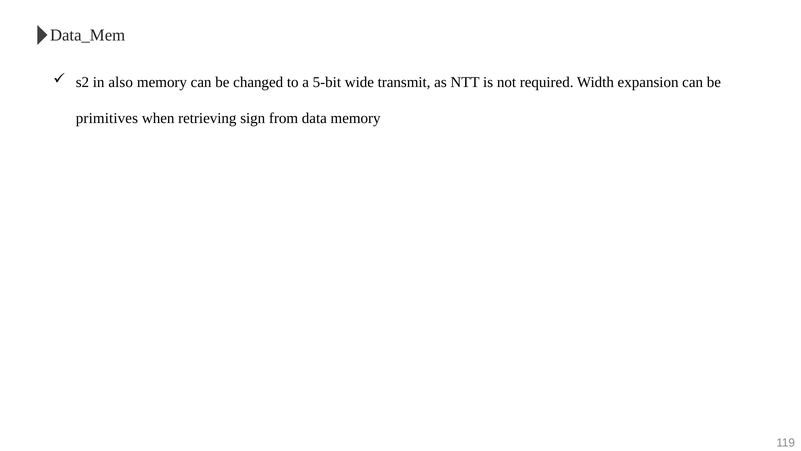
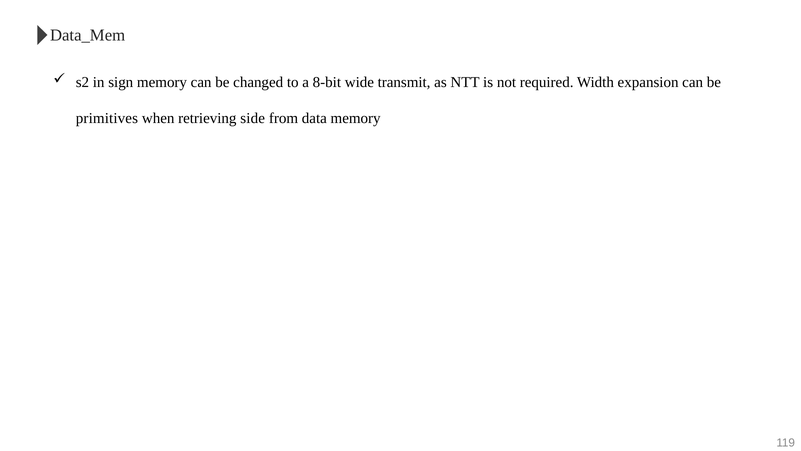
also: also -> sign
5-bit: 5-bit -> 8-bit
sign: sign -> side
